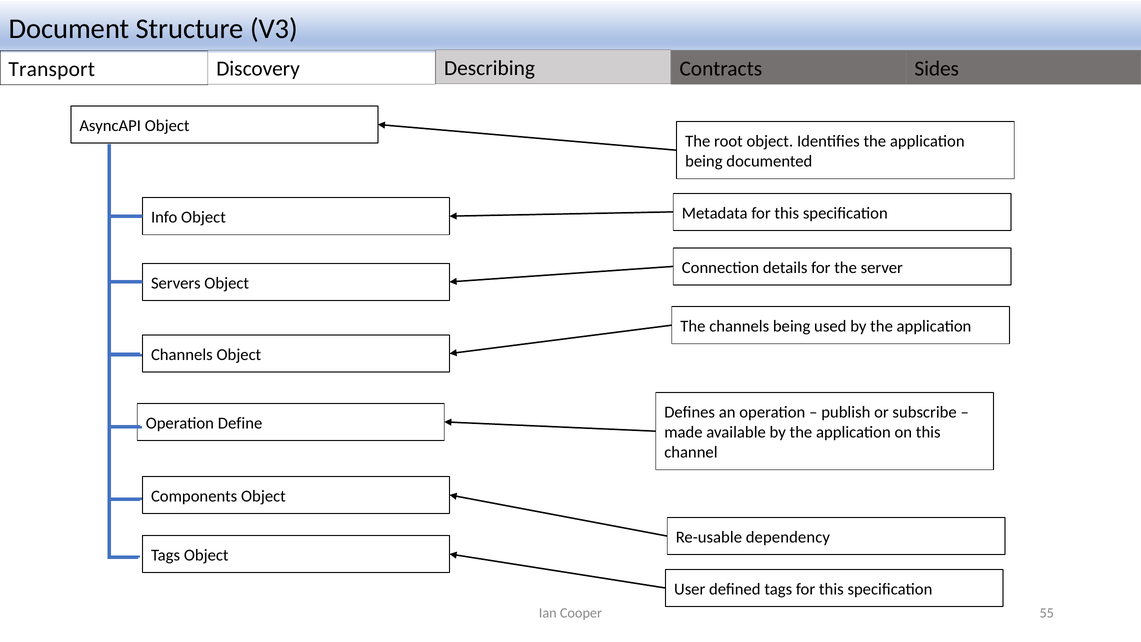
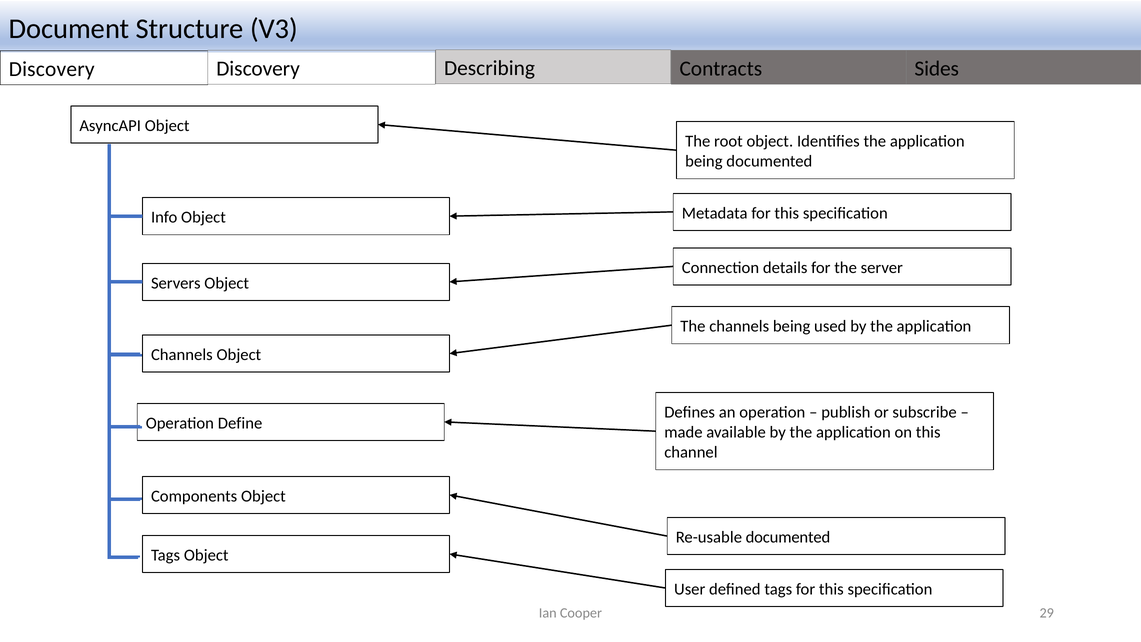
Transport at (52, 69): Transport -> Discovery
Re-usable dependency: dependency -> documented
55: 55 -> 29
